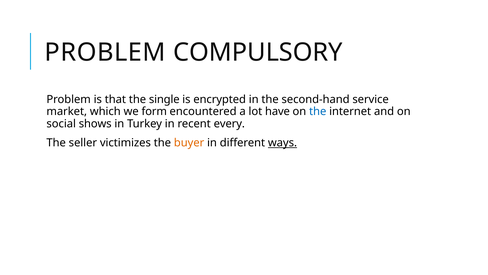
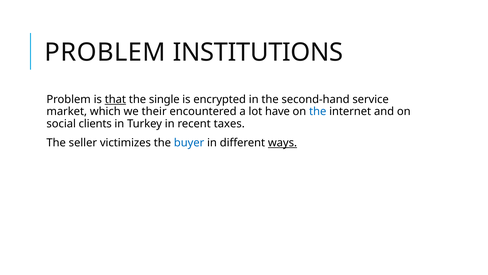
COMPULSORY: COMPULSORY -> INSTITUTIONS
that underline: none -> present
form: form -> their
shows: shows -> clients
every: every -> taxes
buyer colour: orange -> blue
